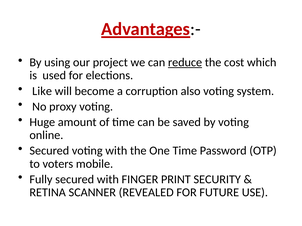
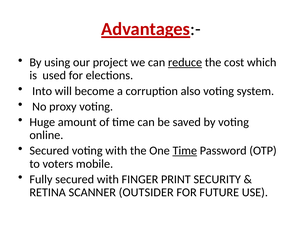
Like: Like -> Into
Time at (185, 151) underline: none -> present
REVEALED: REVEALED -> OUTSIDER
